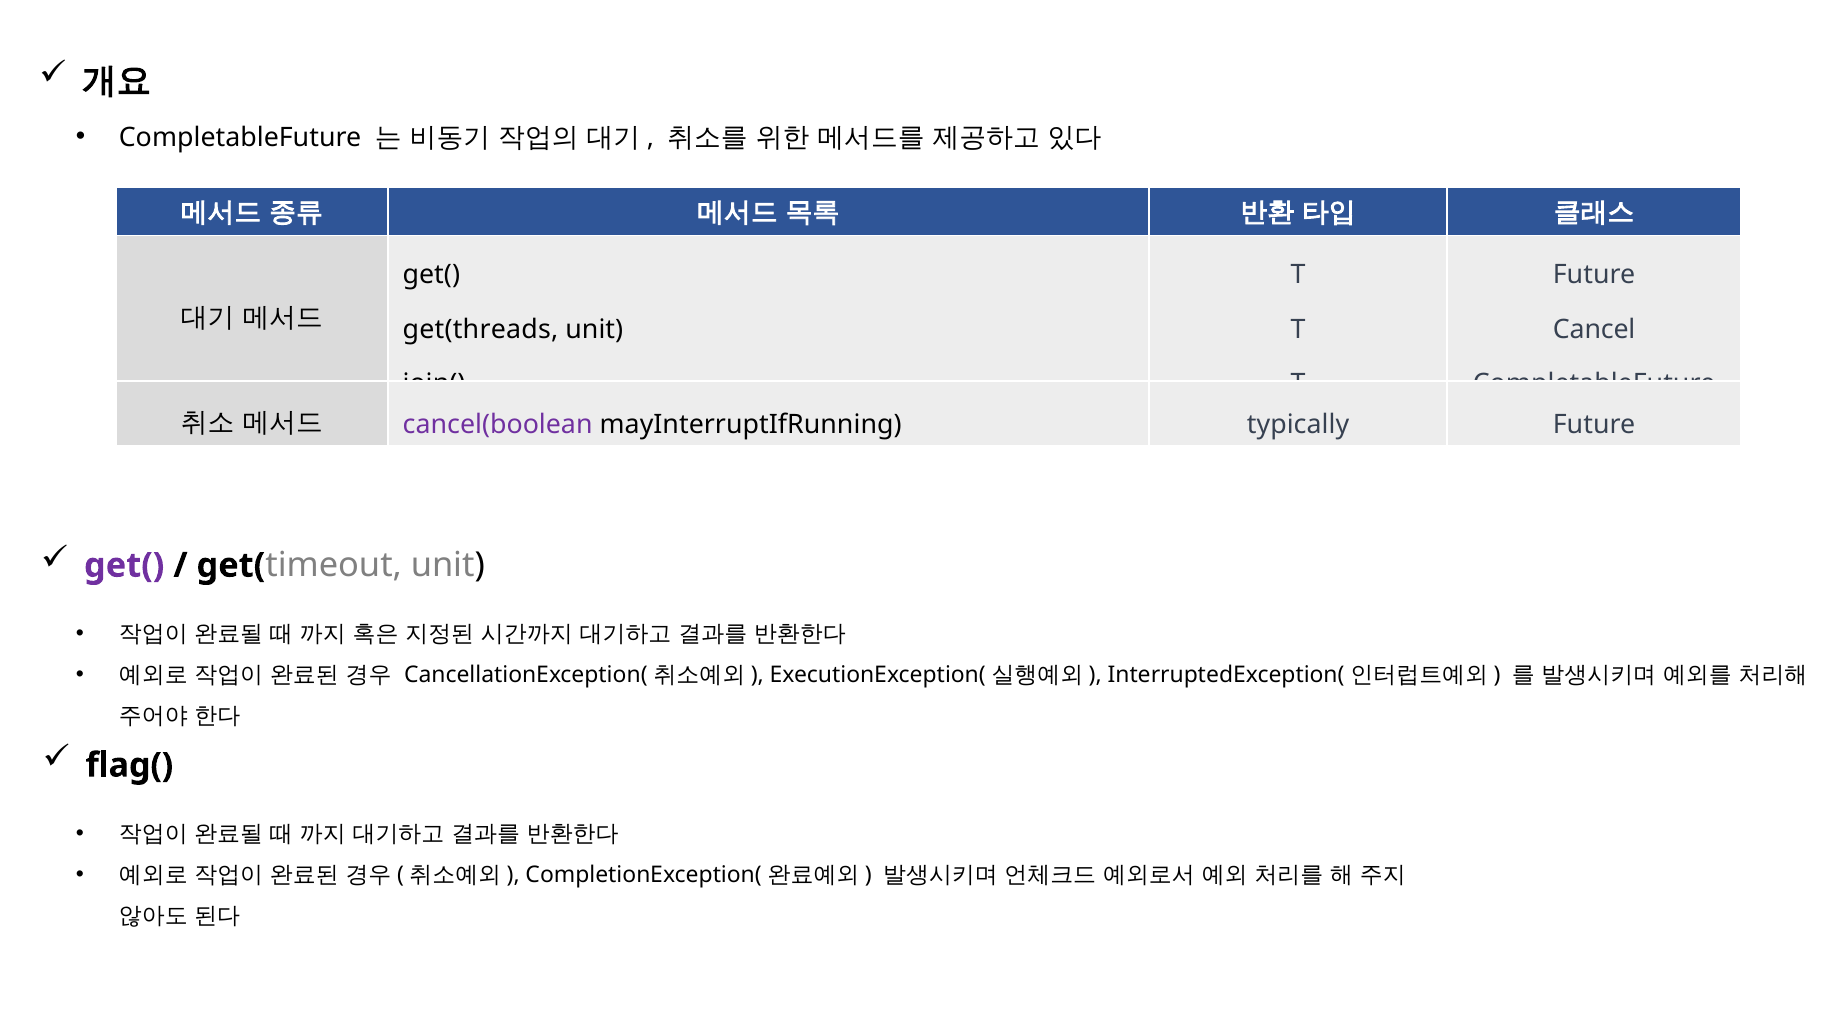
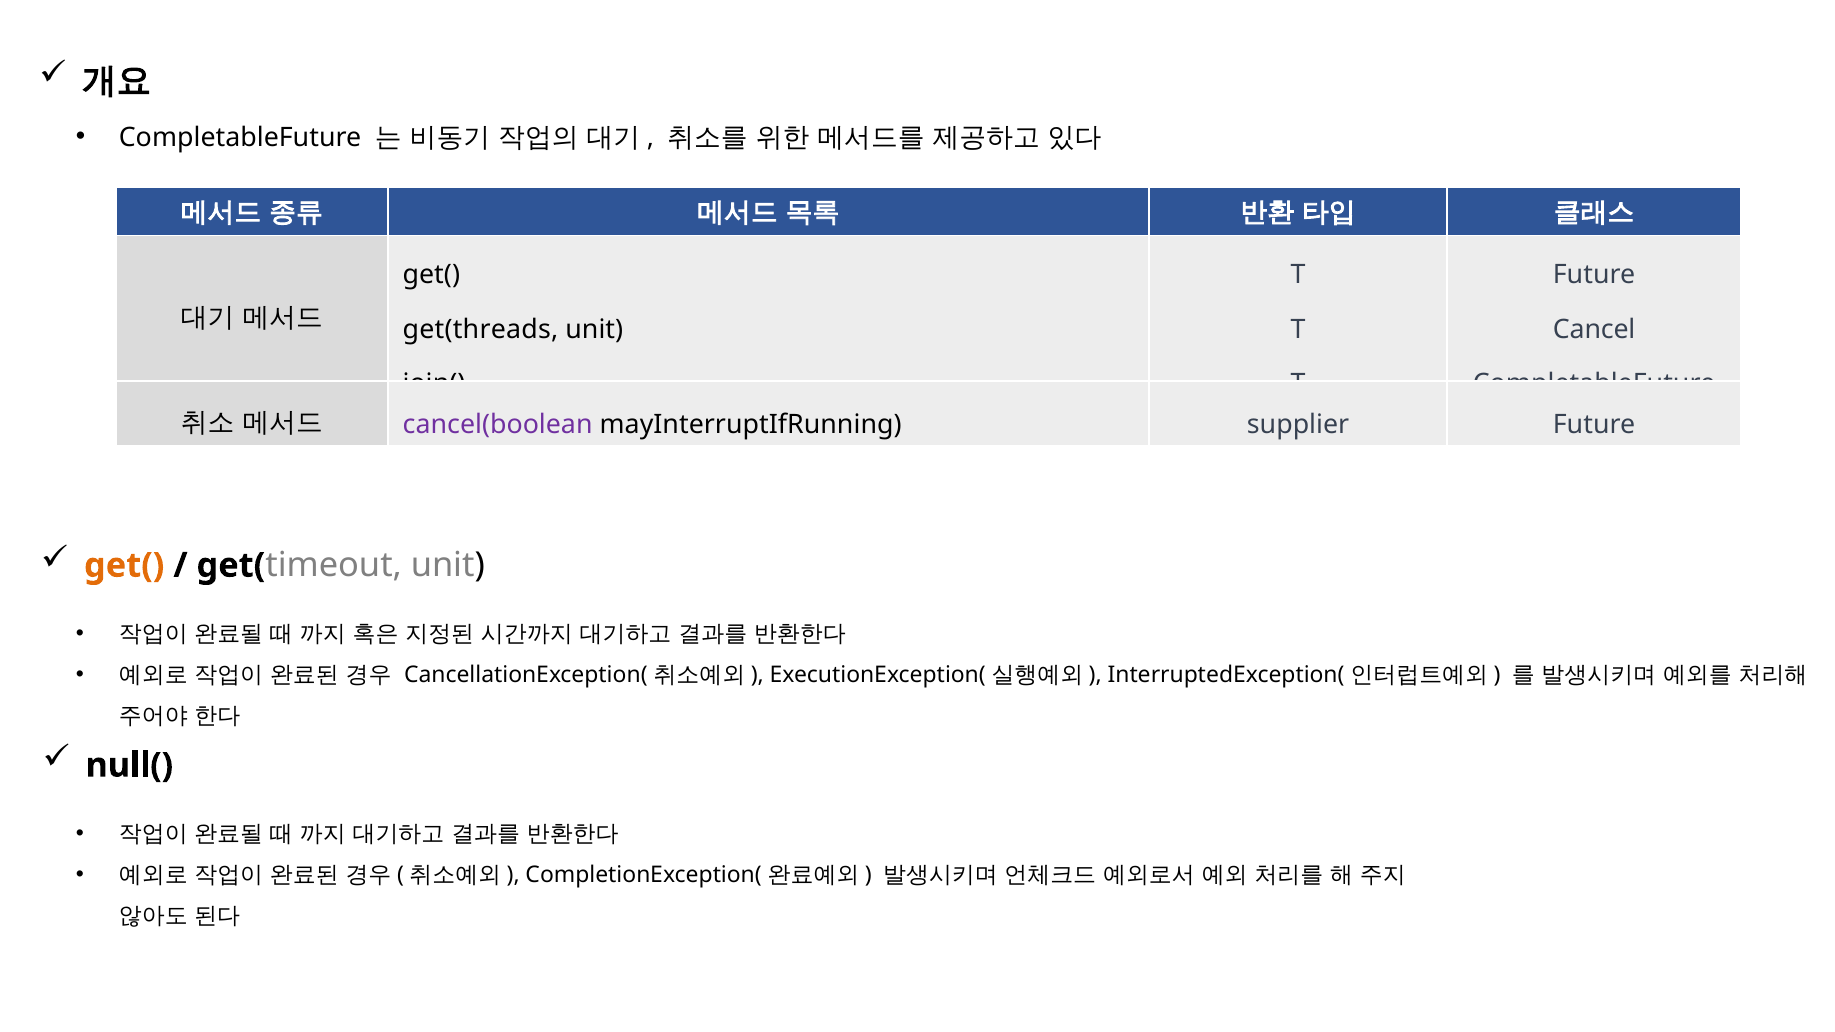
typically: typically -> supplier
get( at (124, 565) colour: purple -> orange
flag(: flag( -> null(
